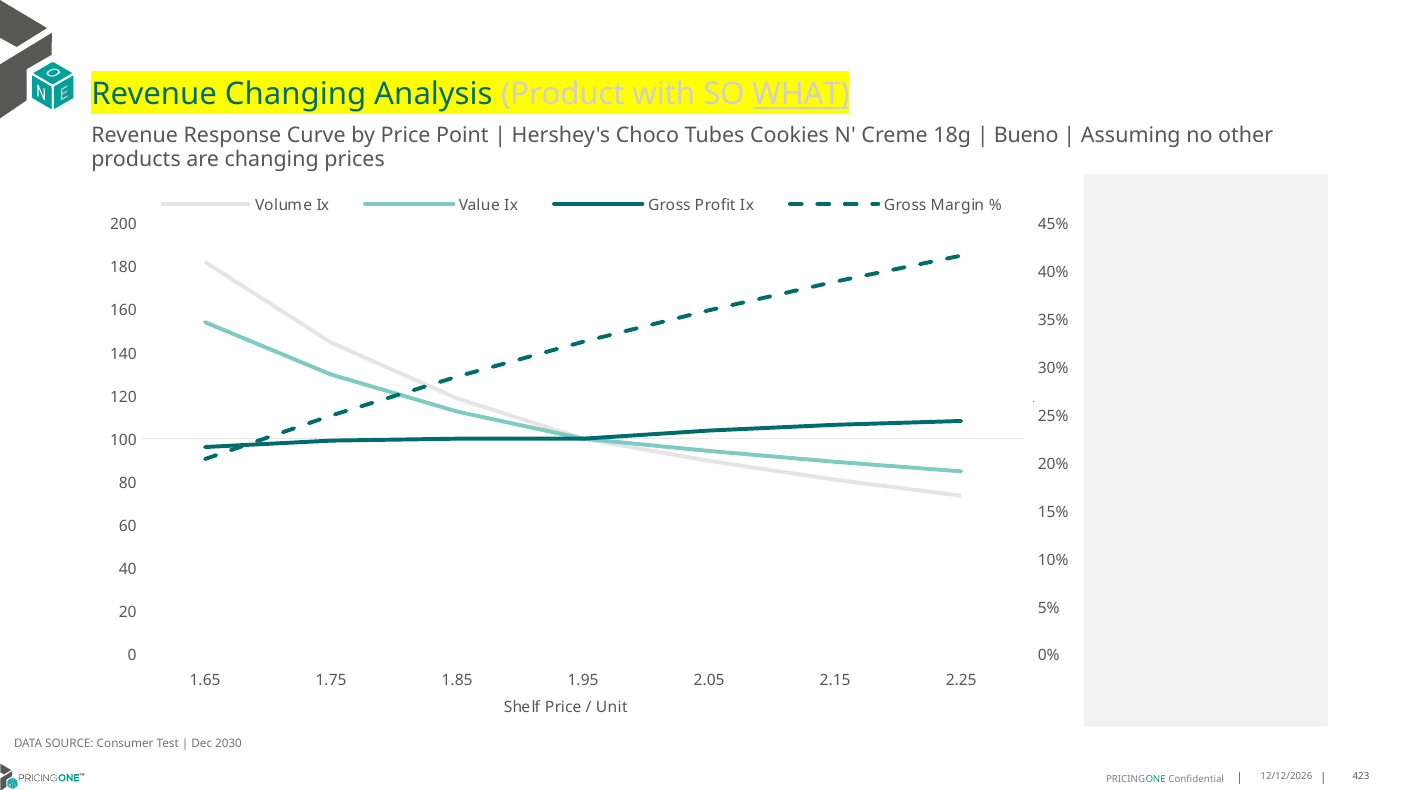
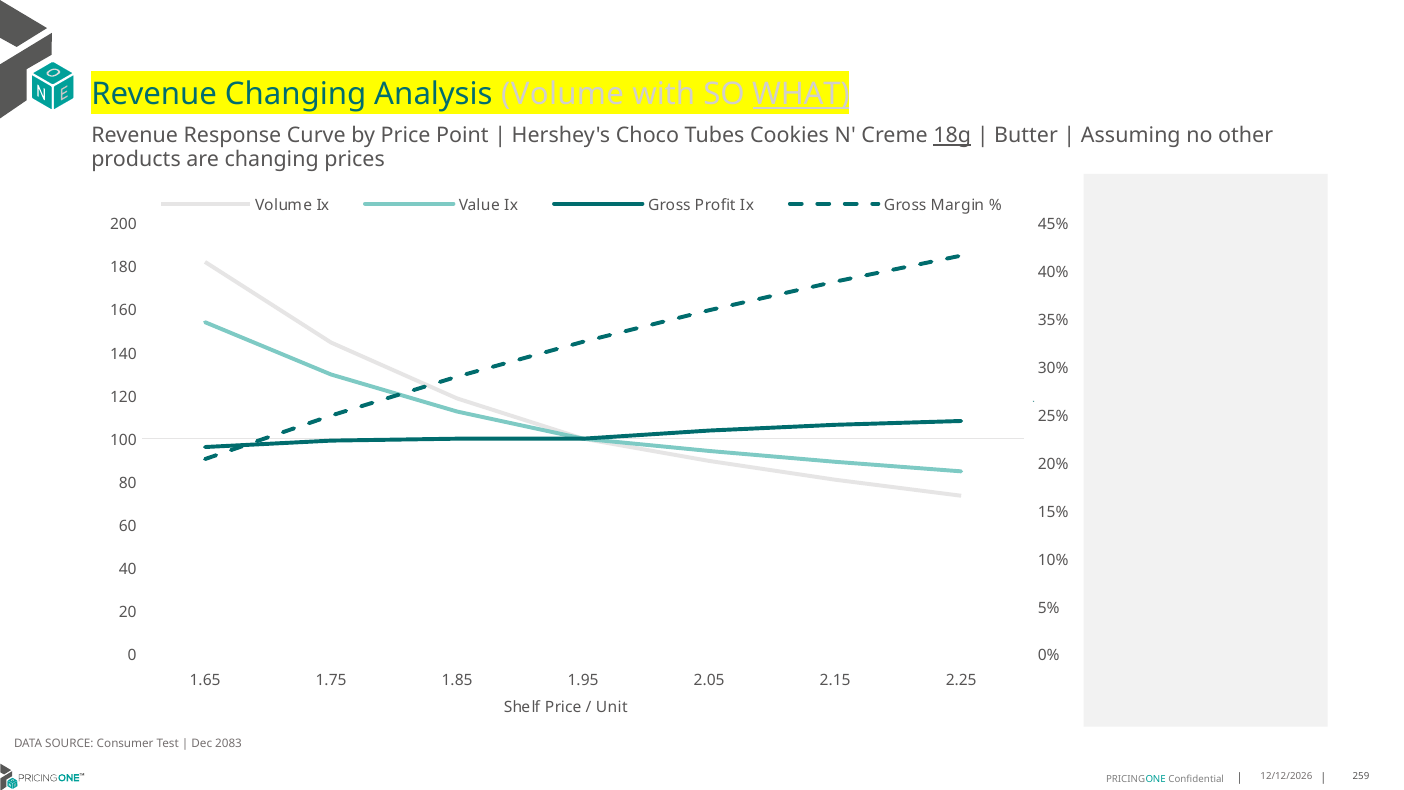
Analysis Product: Product -> Volume
18g underline: none -> present
Bueno: Bueno -> Butter
2030: 2030 -> 2083
423: 423 -> 259
